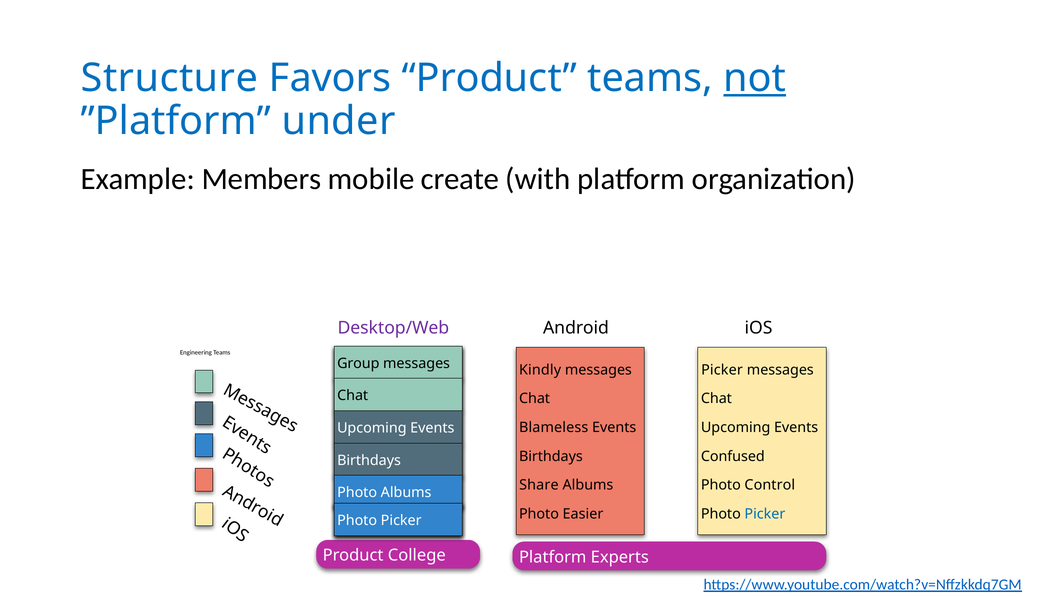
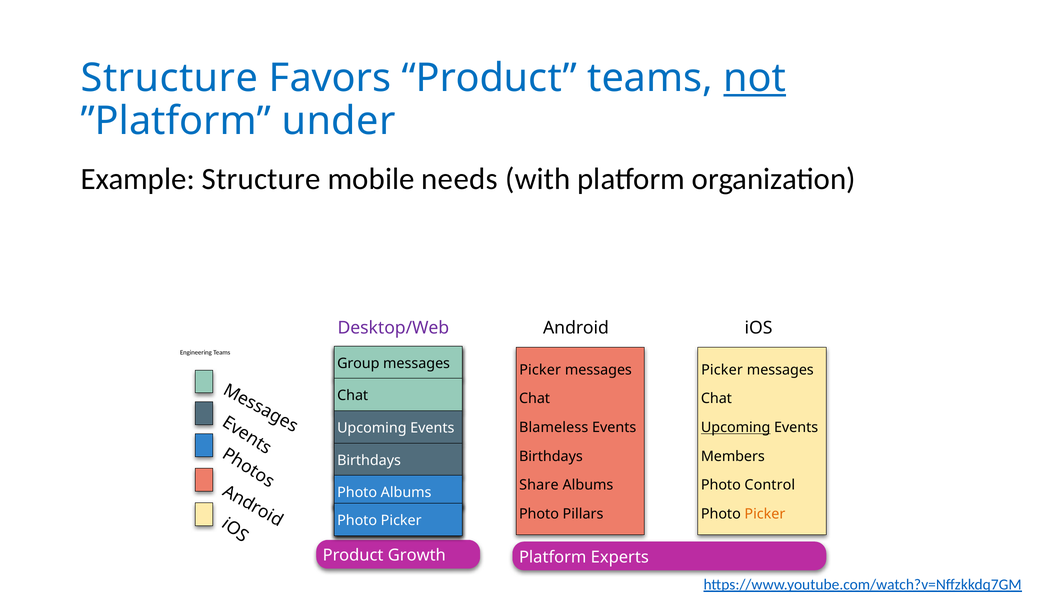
Example Members: Members -> Structure
create: create -> needs
Kindly at (540, 370): Kindly -> Picker
Upcoming at (736, 427) underline: none -> present
Confused: Confused -> Members
Easier: Easier -> Pillars
Picker at (765, 514) colour: blue -> orange
College: College -> Growth
